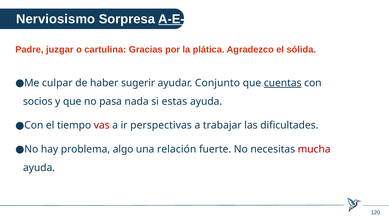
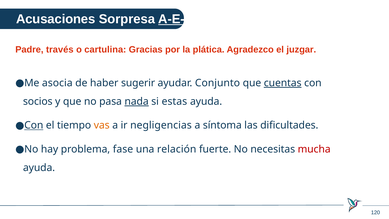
Nerviosismo: Nerviosismo -> Acusaciones
juzgar: juzgar -> través
sólida: sólida -> juzgar
culpar: culpar -> asocia
nada underline: none -> present
Con at (34, 125) underline: none -> present
vas colour: red -> orange
perspectivas: perspectivas -> negligencias
trabajar: trabajar -> síntoma
algo: algo -> fase
